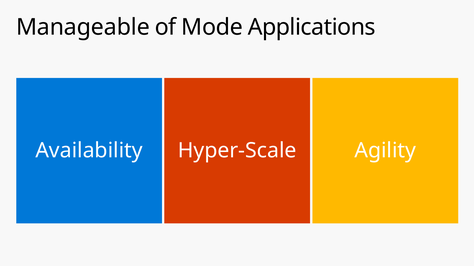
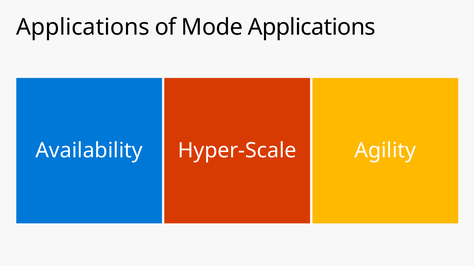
Manageable at (83, 27): Manageable -> Applications
